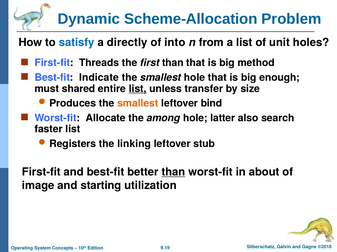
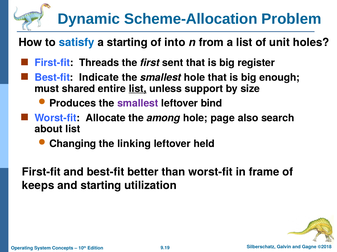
a directly: directly -> starting
first than: than -> sent
method: method -> register
transfer: transfer -> support
smallest at (138, 104) colour: orange -> purple
latter: latter -> page
faster: faster -> about
Registers: Registers -> Changing
stub: stub -> held
than at (173, 172) underline: present -> none
about: about -> frame
image: image -> keeps
